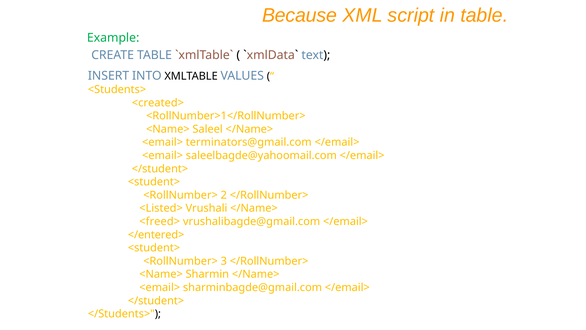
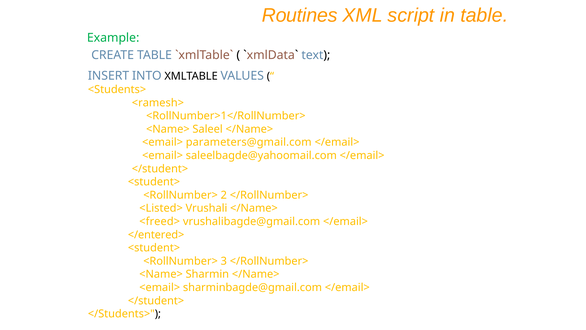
Because: Because -> Routines
<created>: <created> -> <ramesh>
terminators@gmail.com: terminators@gmail.com -> parameters@gmail.com
